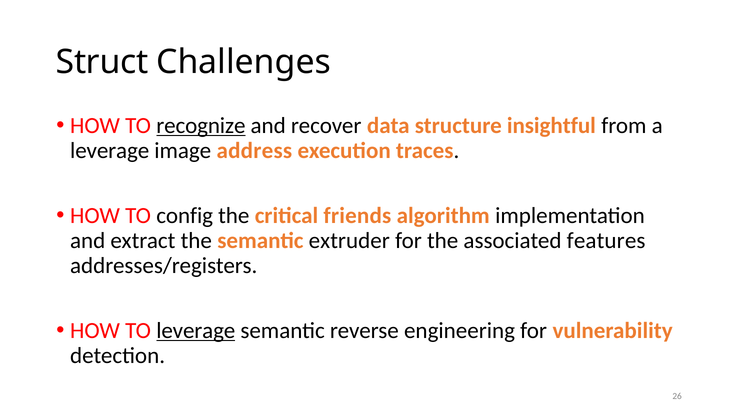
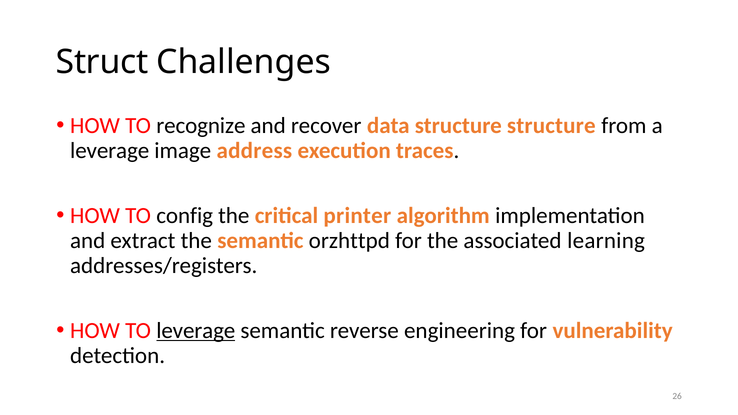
recognize underline: present -> none
structure insightful: insightful -> structure
friends: friends -> printer
extruder: extruder -> orzhttpd
features: features -> learning
